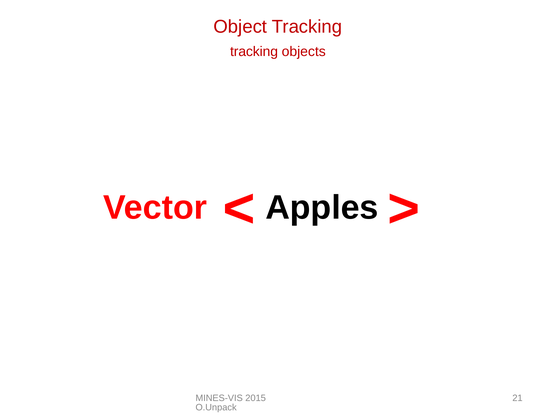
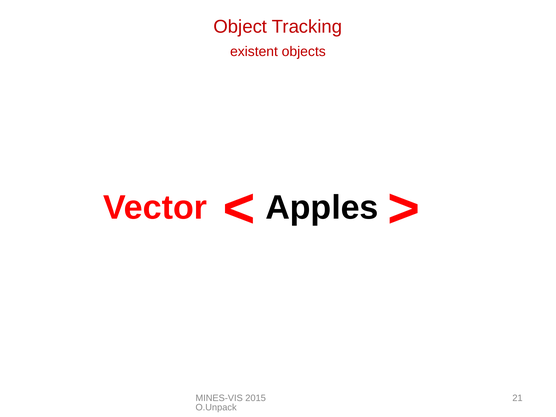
tracking at (254, 52): tracking -> existent
